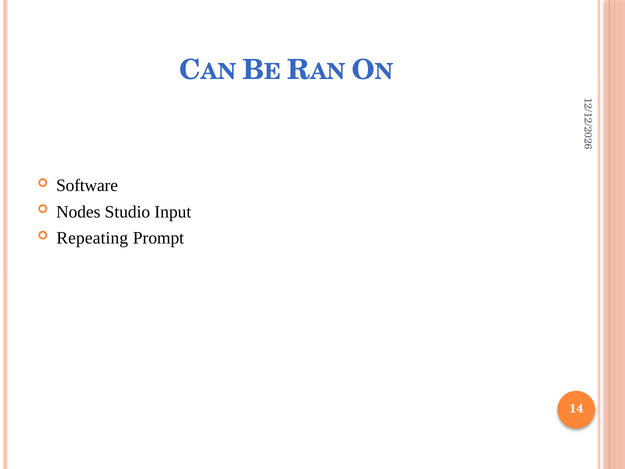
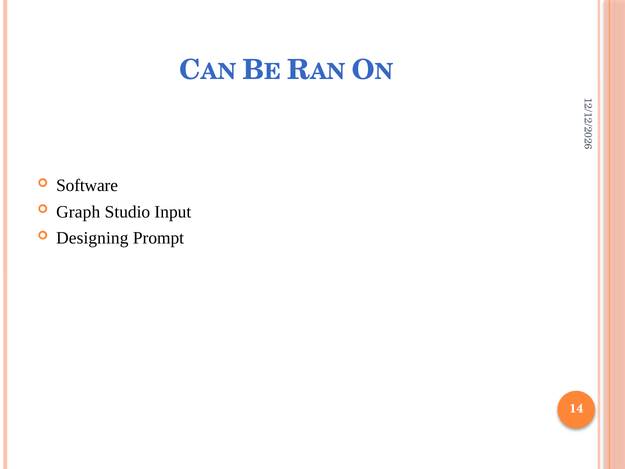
Nodes: Nodes -> Graph
Repeating: Repeating -> Designing
